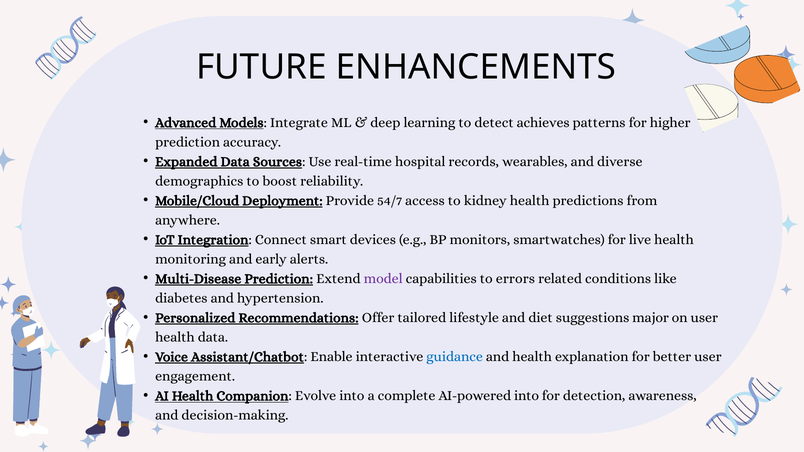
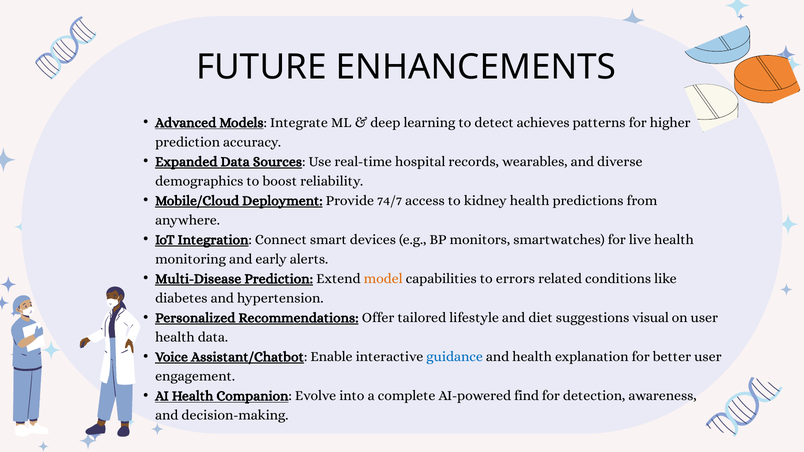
54/7: 54/7 -> 74/7
model colour: purple -> orange
major: major -> visual
AI-powered into: into -> find
